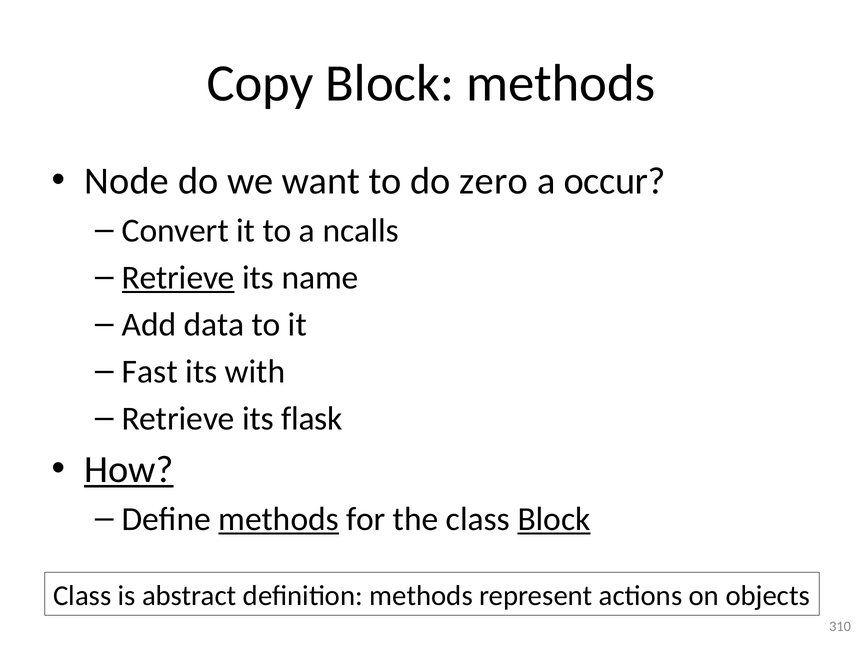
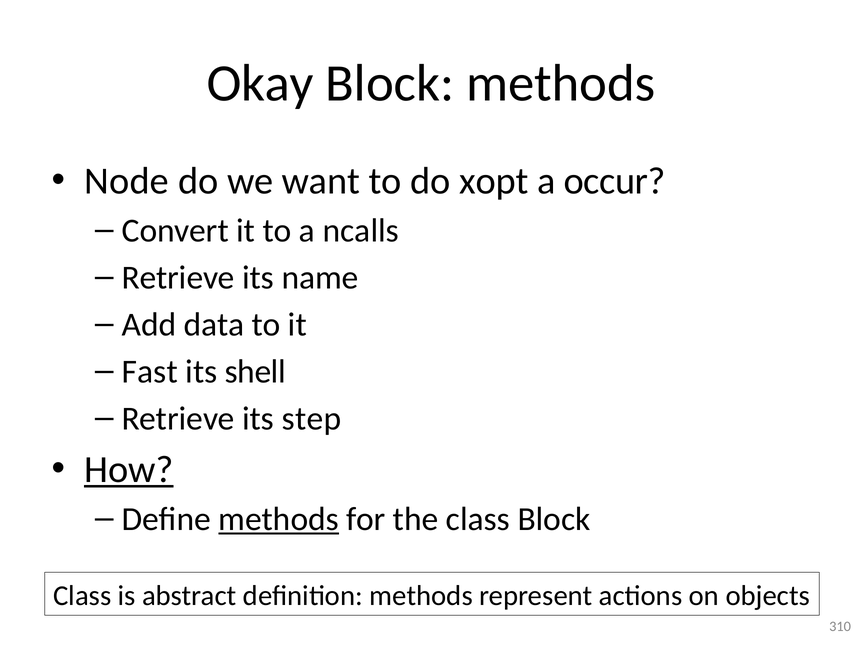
Copy: Copy -> Okay
zero: zero -> xopt
Retrieve at (178, 278) underline: present -> none
with: with -> shell
flask: flask -> step
Block at (554, 519) underline: present -> none
